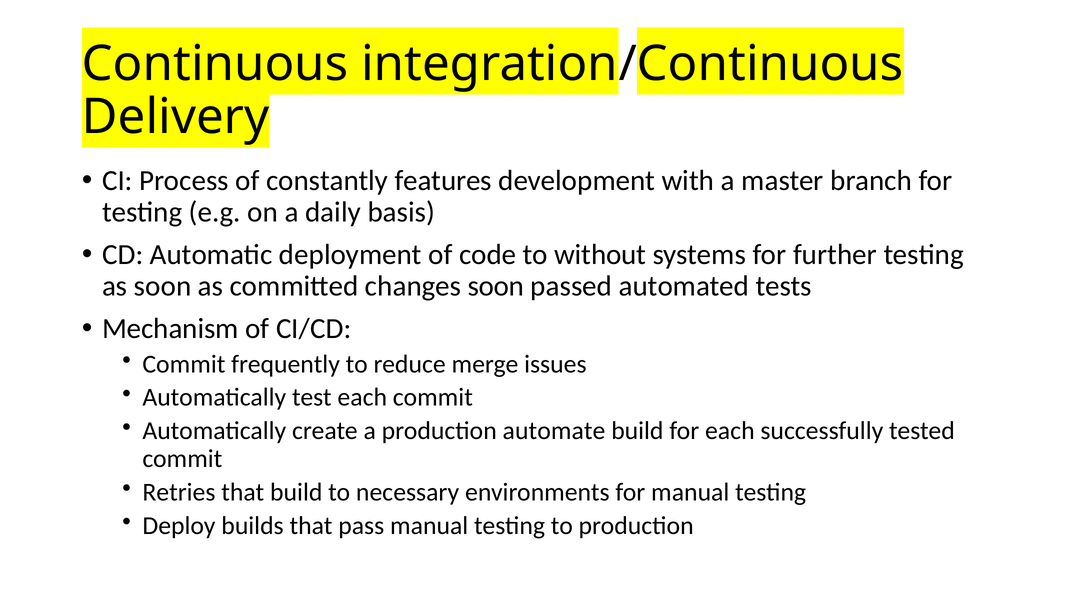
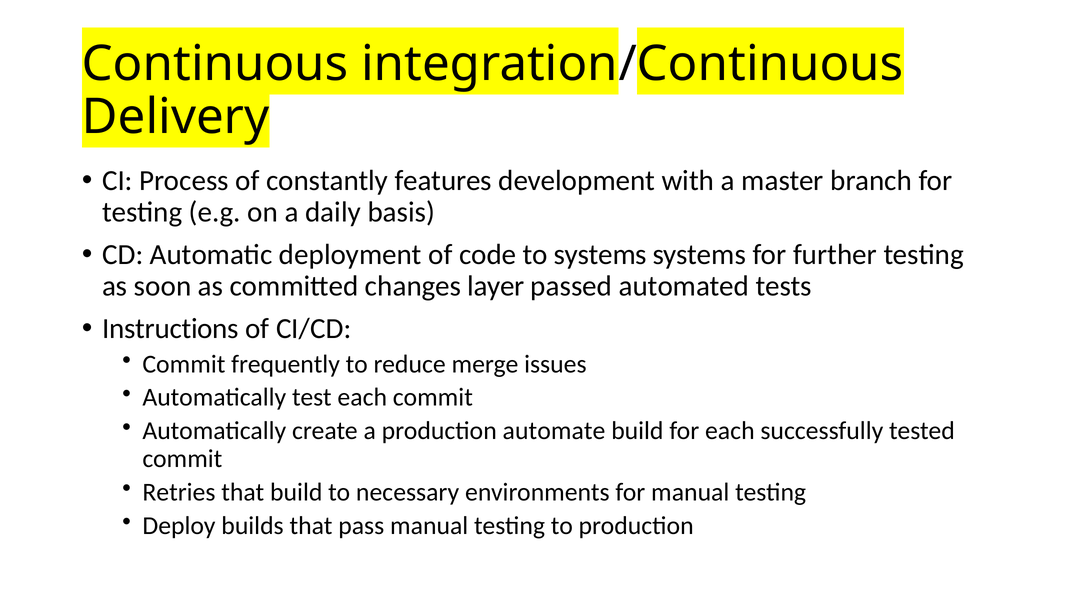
to without: without -> systems
changes soon: soon -> layer
Mechanism: Mechanism -> Instructions
